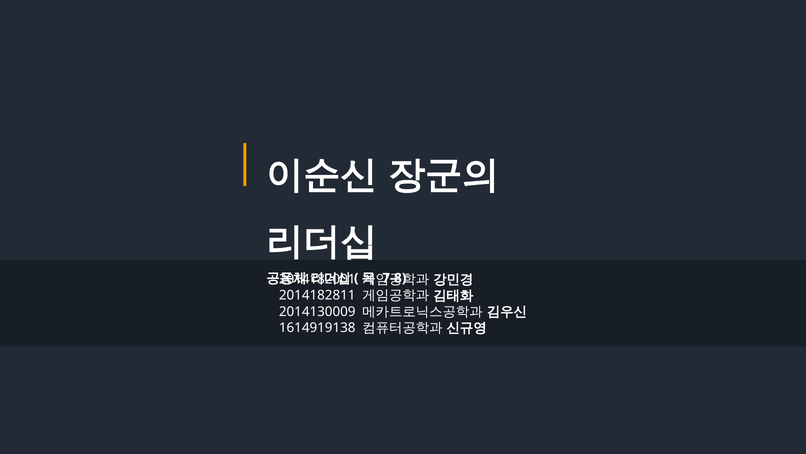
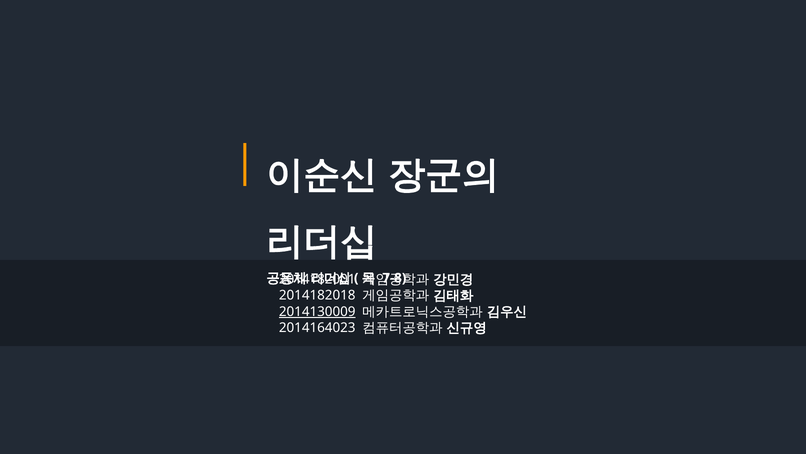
2014182811: 2014182811 -> 2014182018
2014130009 underline: none -> present
1614919138: 1614919138 -> 2014164023
